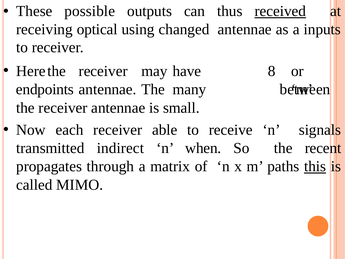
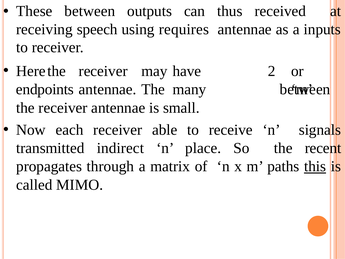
These possible: possible -> between
received underline: present -> none
optical: optical -> speech
changed: changed -> requires
8: 8 -> 2
when: when -> place
